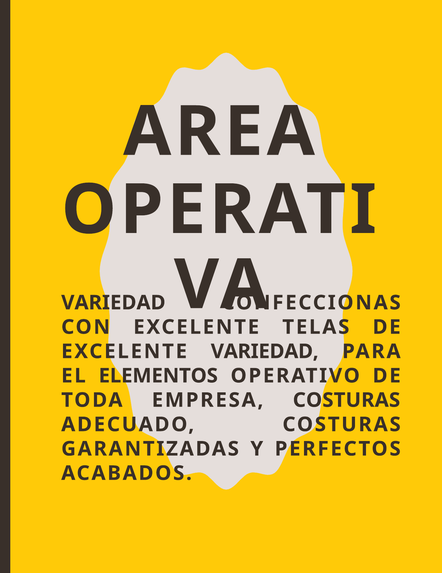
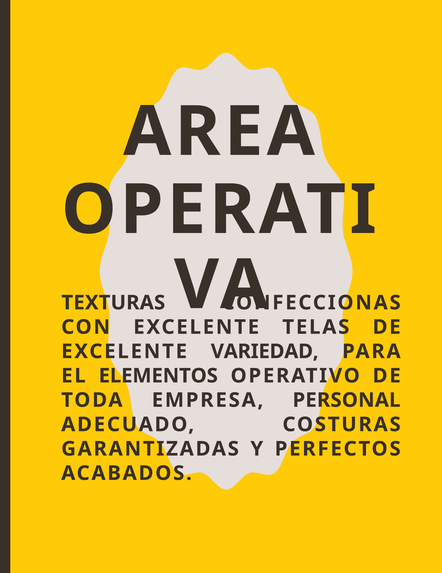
VARIEDAD at (113, 303): VARIEDAD -> TEXTURAS
EMPRESA COSTURAS: COSTURAS -> PERSONAL
